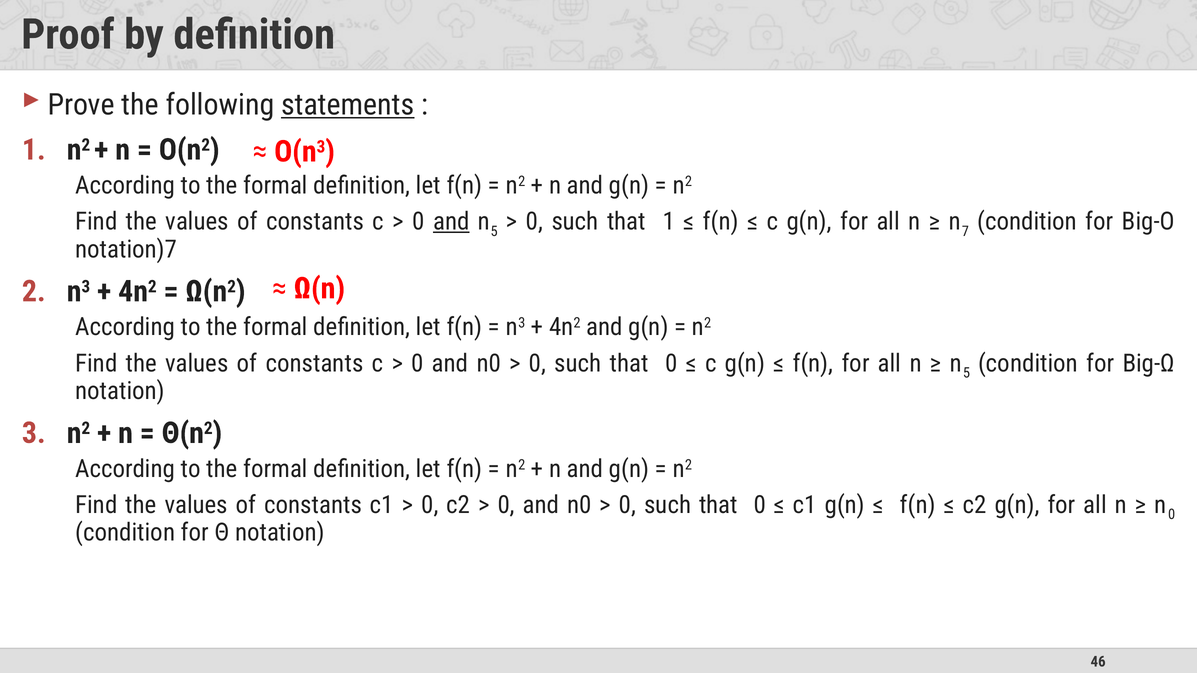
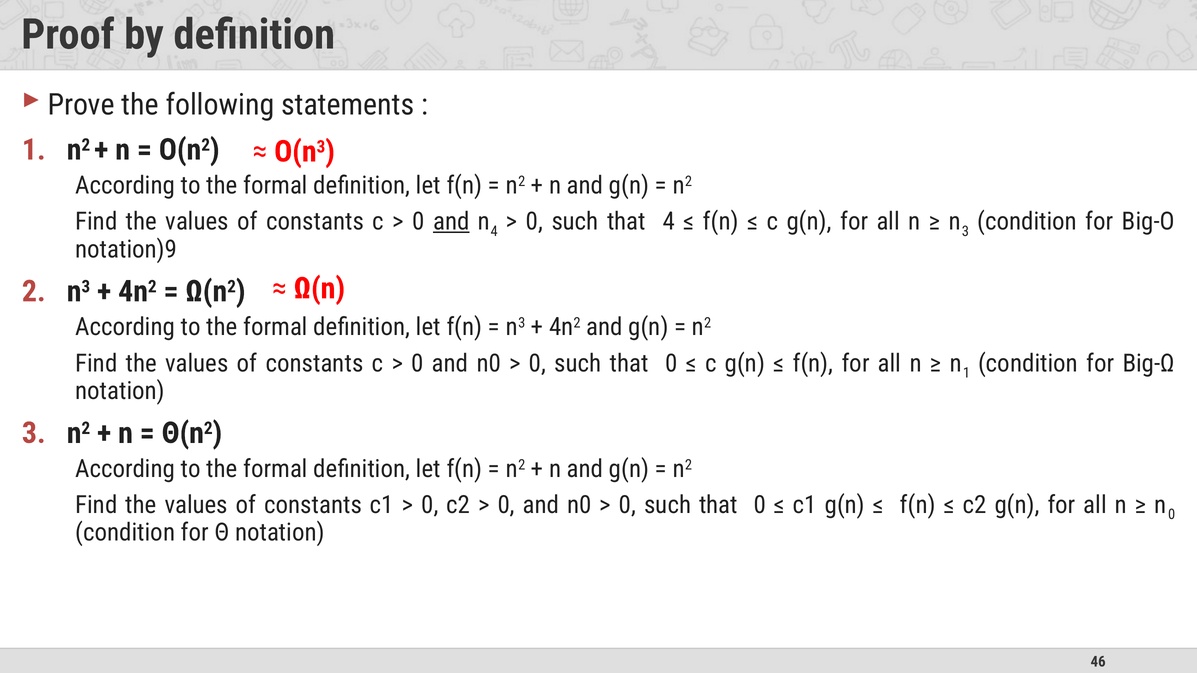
statements underline: present -> none
5 at (494, 231): 5 -> 4
that 1: 1 -> 4
n 7: 7 -> 3
notation)7: notation)7 -> notation)9
5 at (967, 373): 5 -> 1
